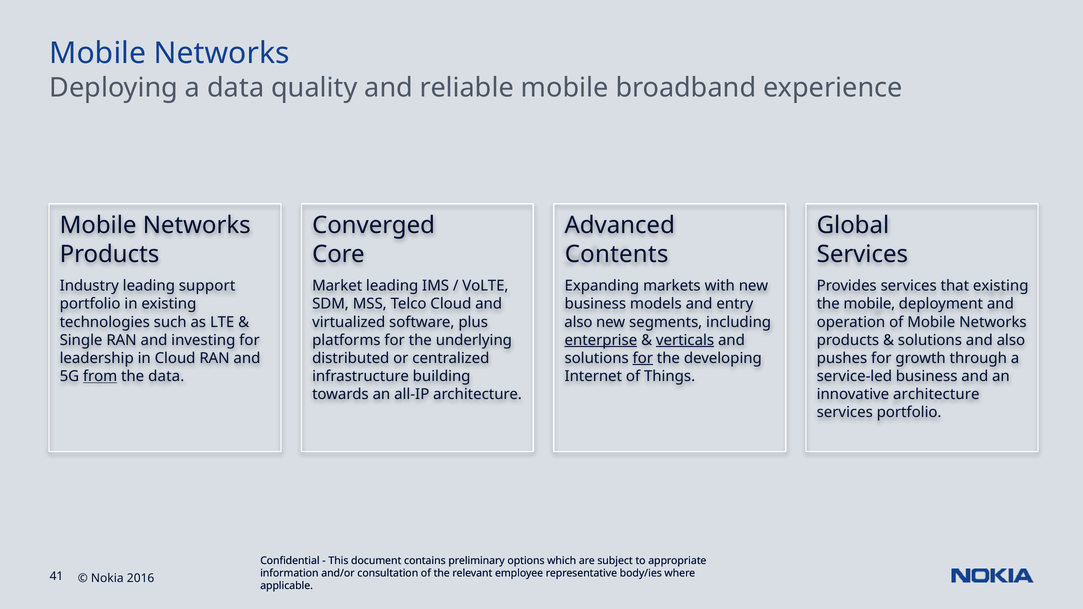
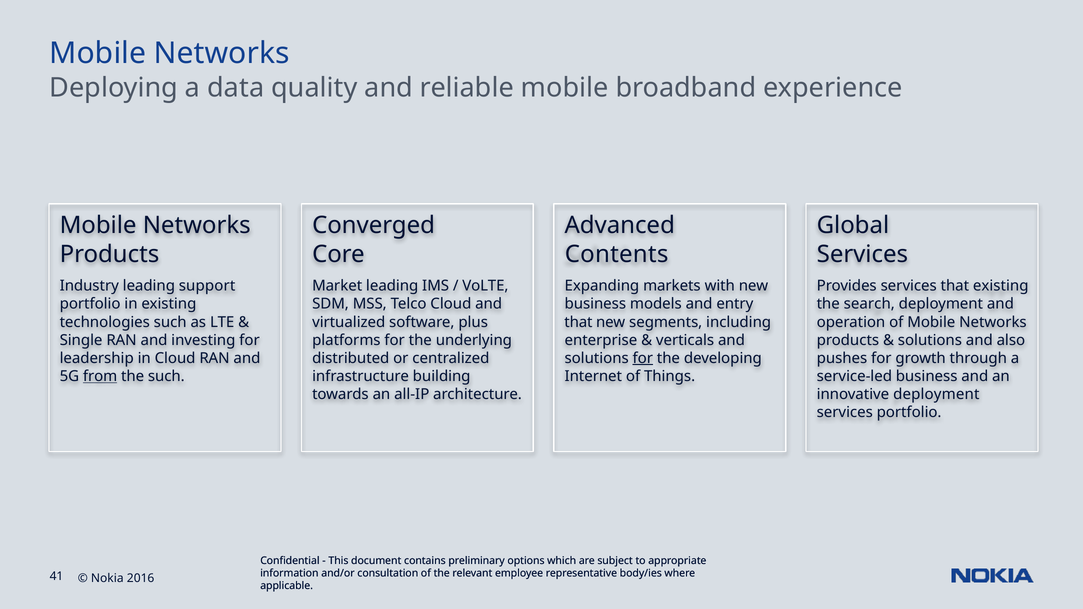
the mobile: mobile -> search
also at (578, 322): also -> that
enterprise underline: present -> none
verticals underline: present -> none
the data: data -> such
innovative architecture: architecture -> deployment
